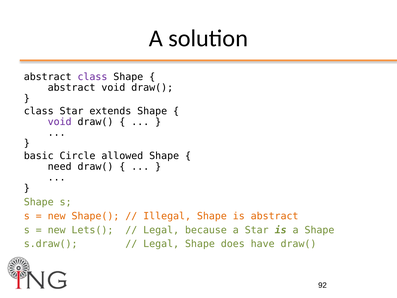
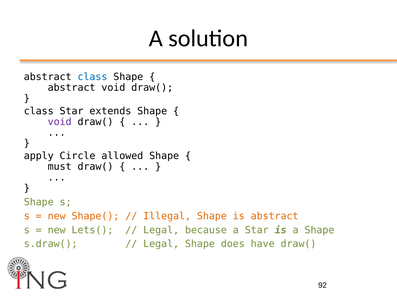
class at (92, 77) colour: purple -> blue
basic: basic -> apply
need: need -> must
